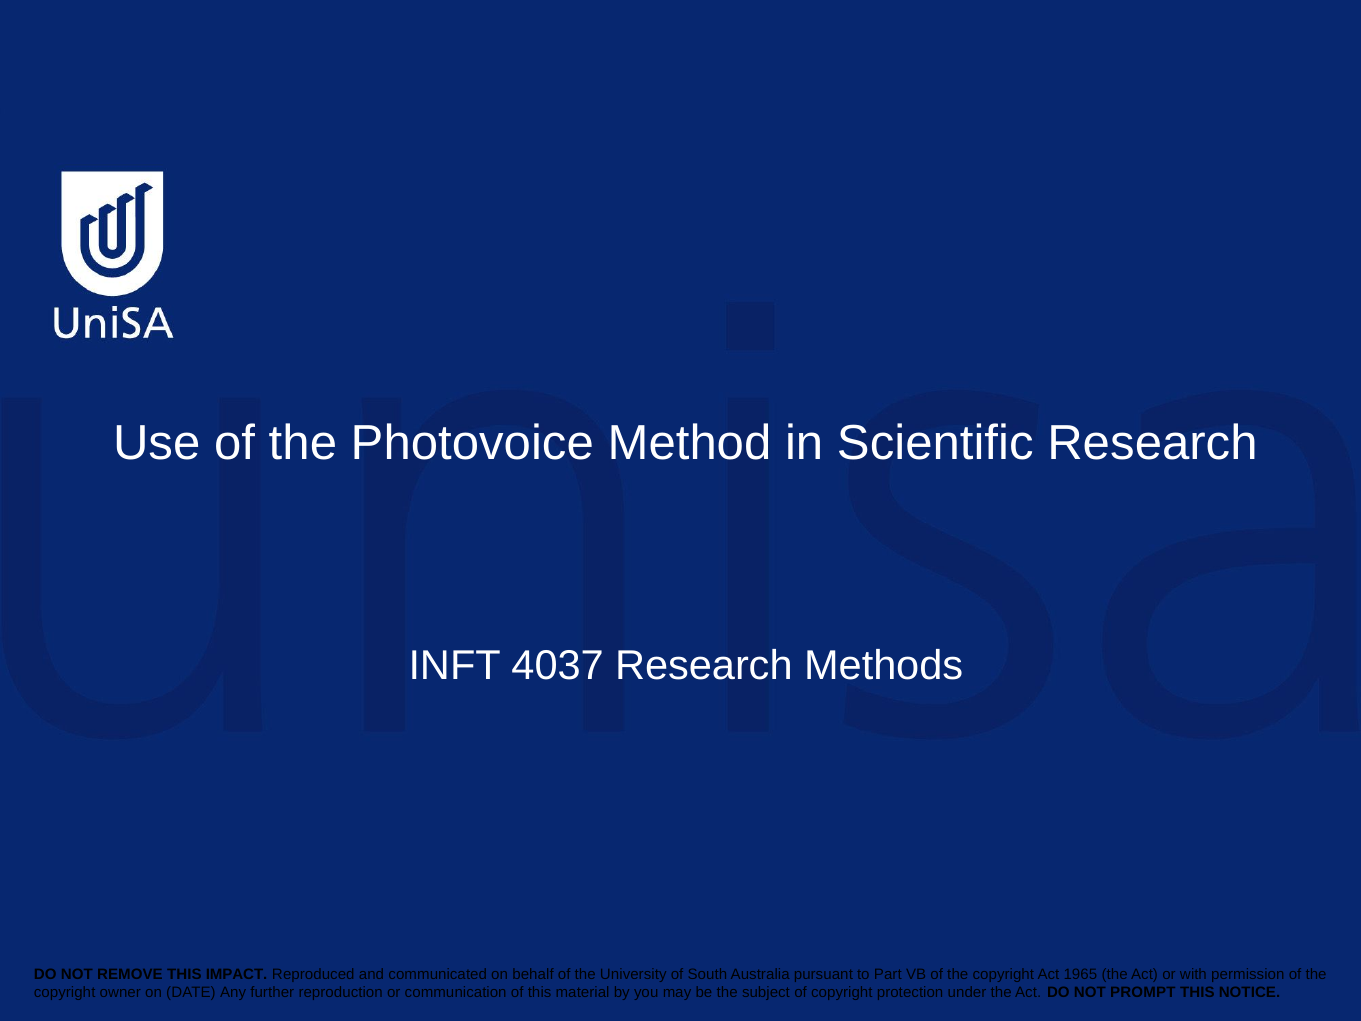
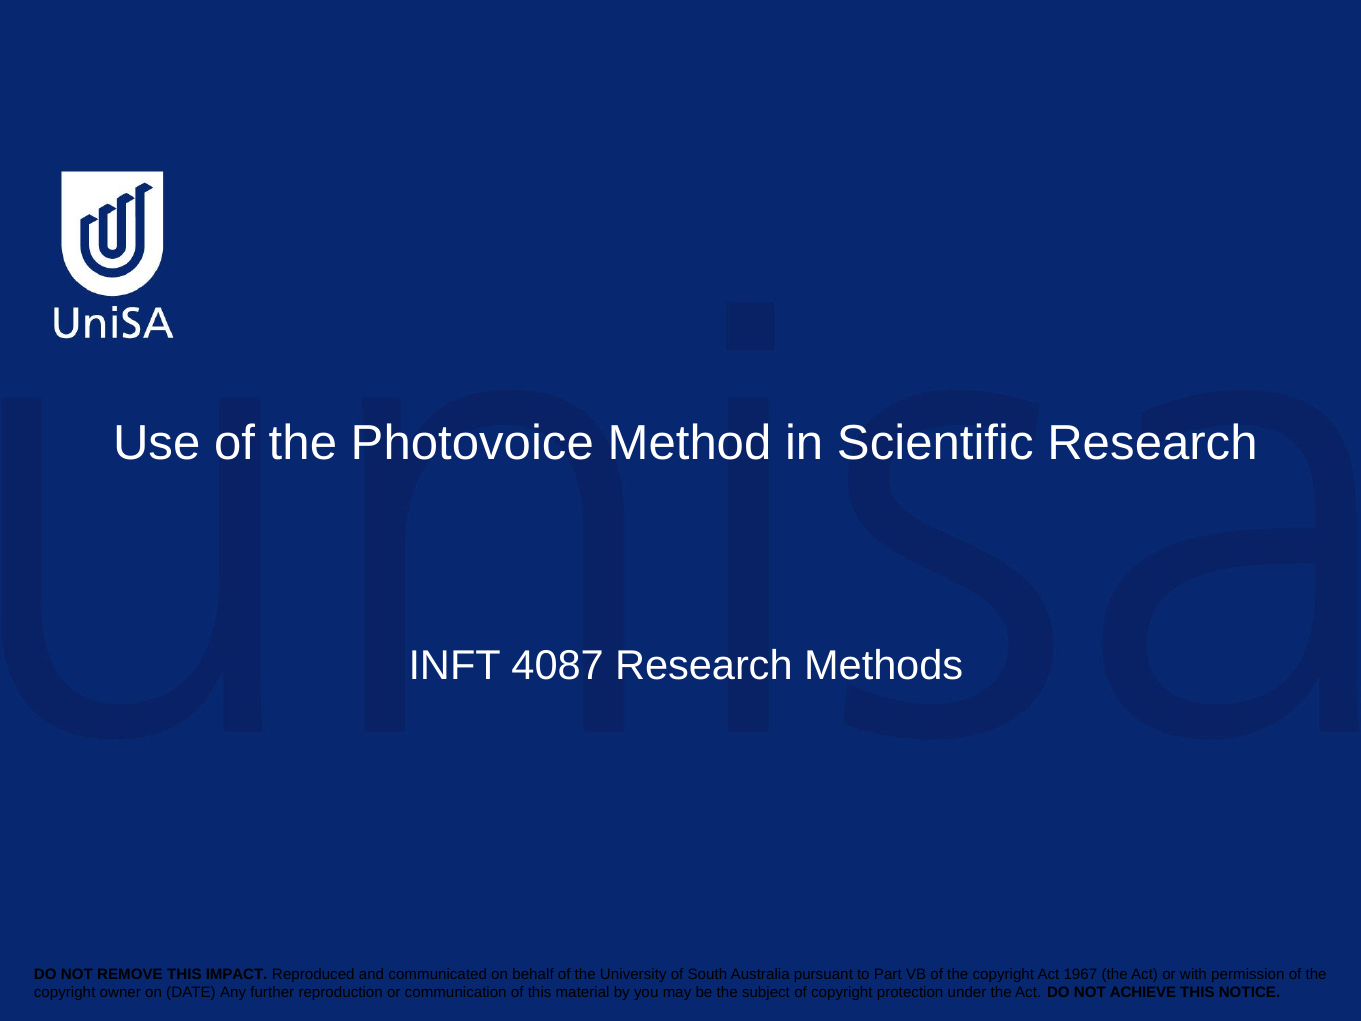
4037: 4037 -> 4087
1965: 1965 -> 1967
PROMPT: PROMPT -> ACHIEVE
